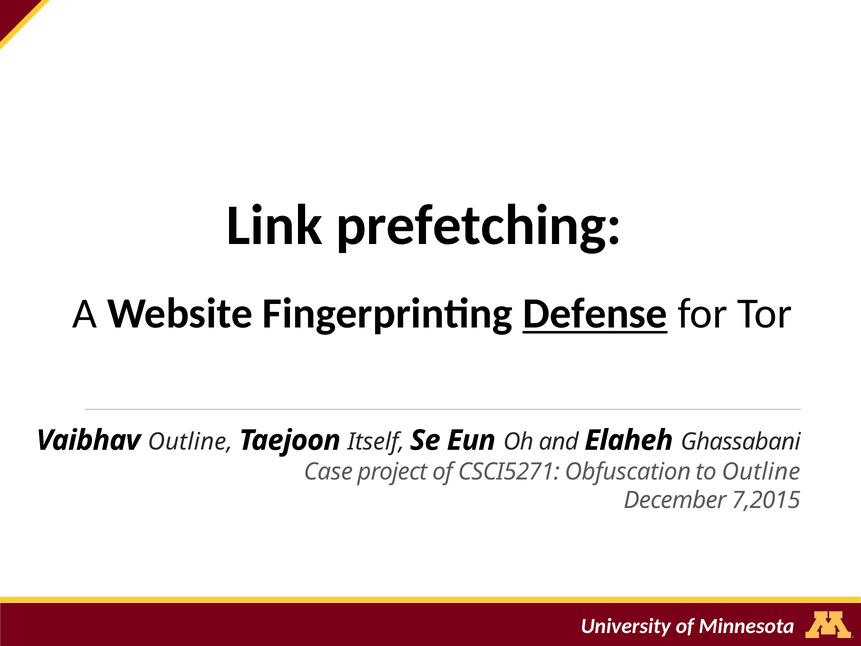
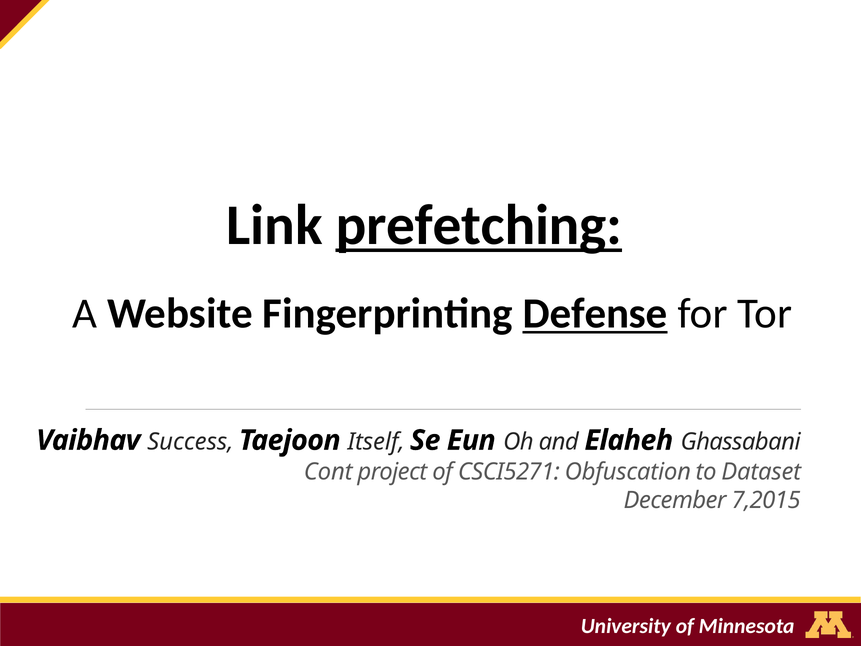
prefetching underline: none -> present
Vaibhav Outline: Outline -> Success
Case: Case -> Cont
to Outline: Outline -> Dataset
